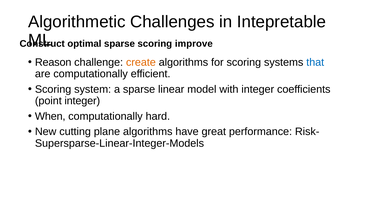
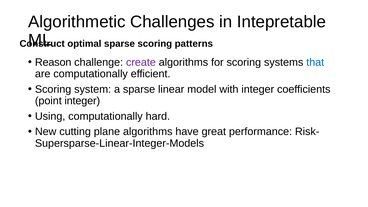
improve: improve -> patterns
create colour: orange -> purple
When: When -> Using
